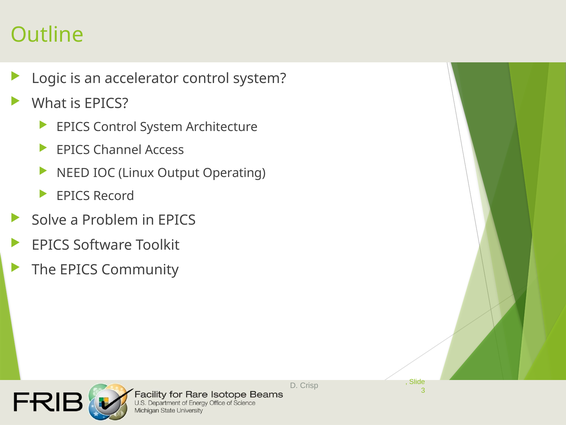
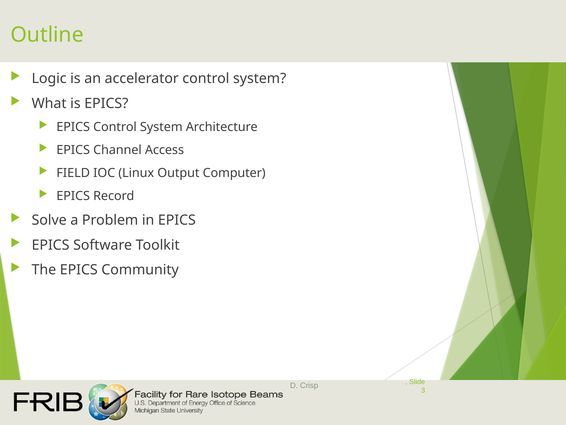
NEED: NEED -> FIELD
Operating: Operating -> Computer
